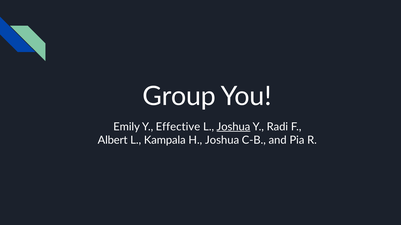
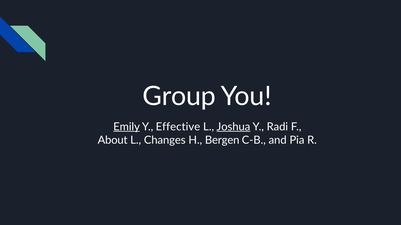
Emily underline: none -> present
Albert: Albert -> About
Kampala: Kampala -> Changes
H Joshua: Joshua -> Bergen
